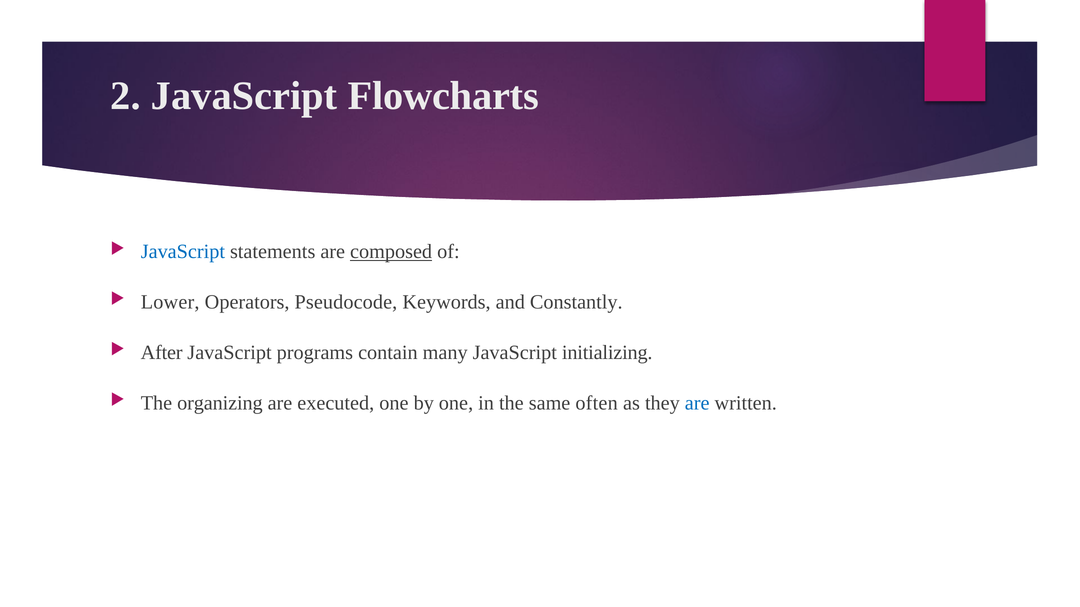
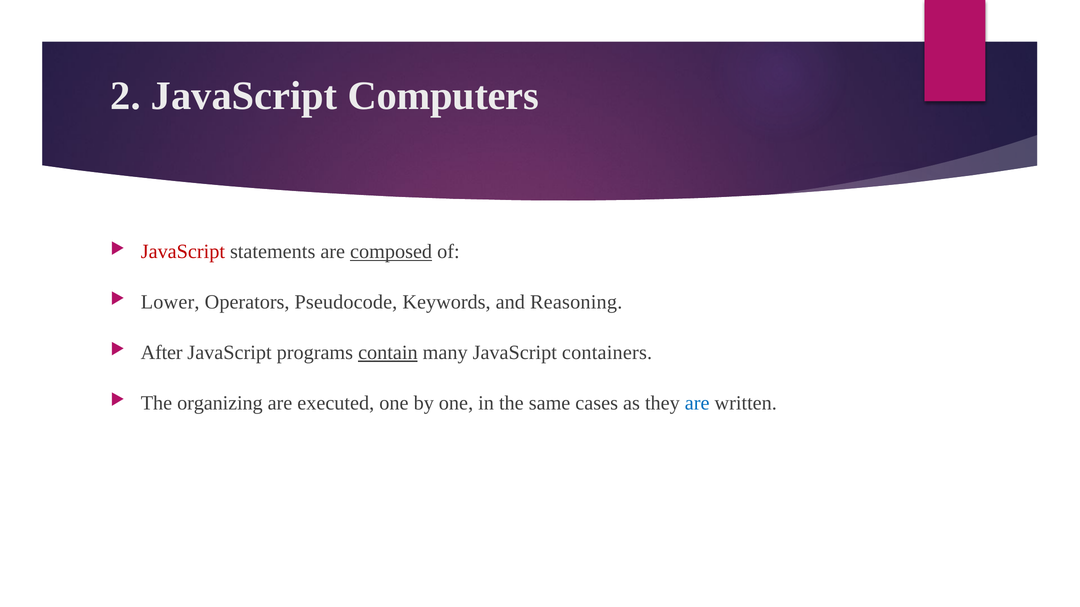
Flowcharts: Flowcharts -> Computers
JavaScript at (183, 252) colour: blue -> red
Constantly: Constantly -> Reasoning
contain underline: none -> present
initializing: initializing -> containers
often: often -> cases
